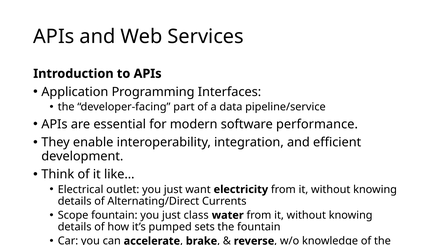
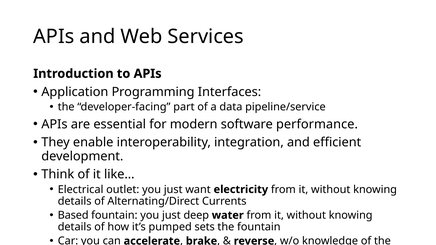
Scope: Scope -> Based
class: class -> deep
